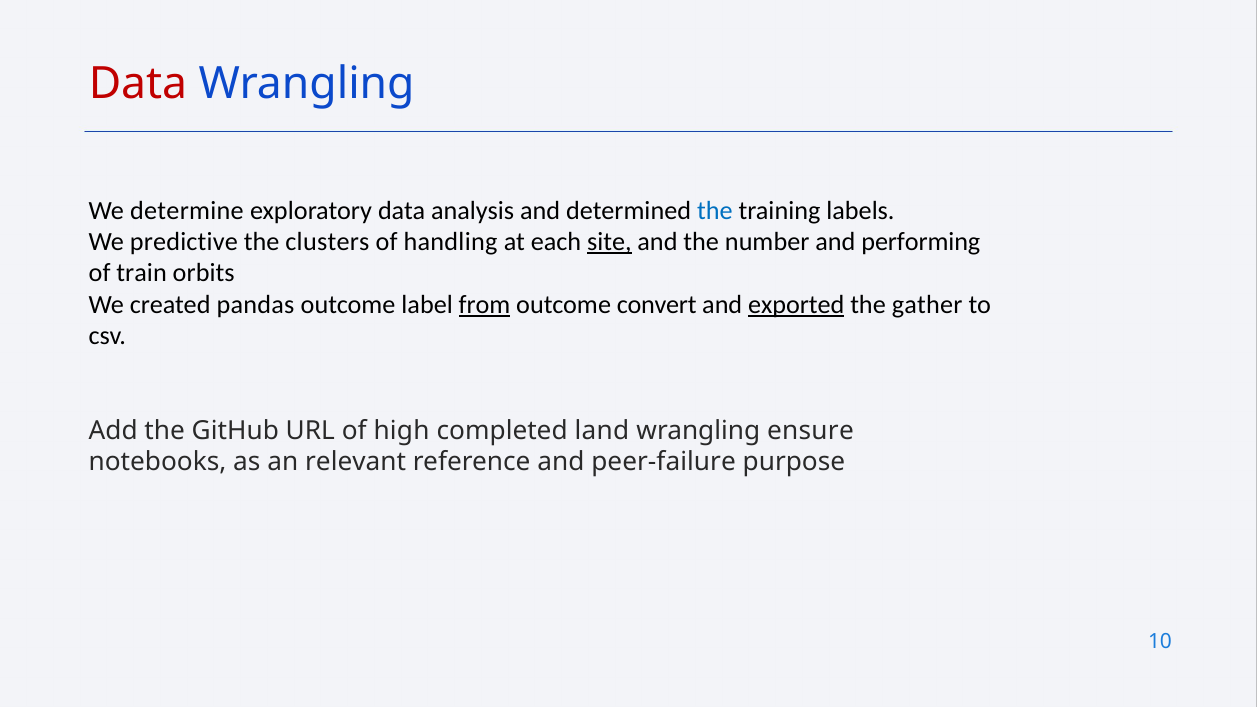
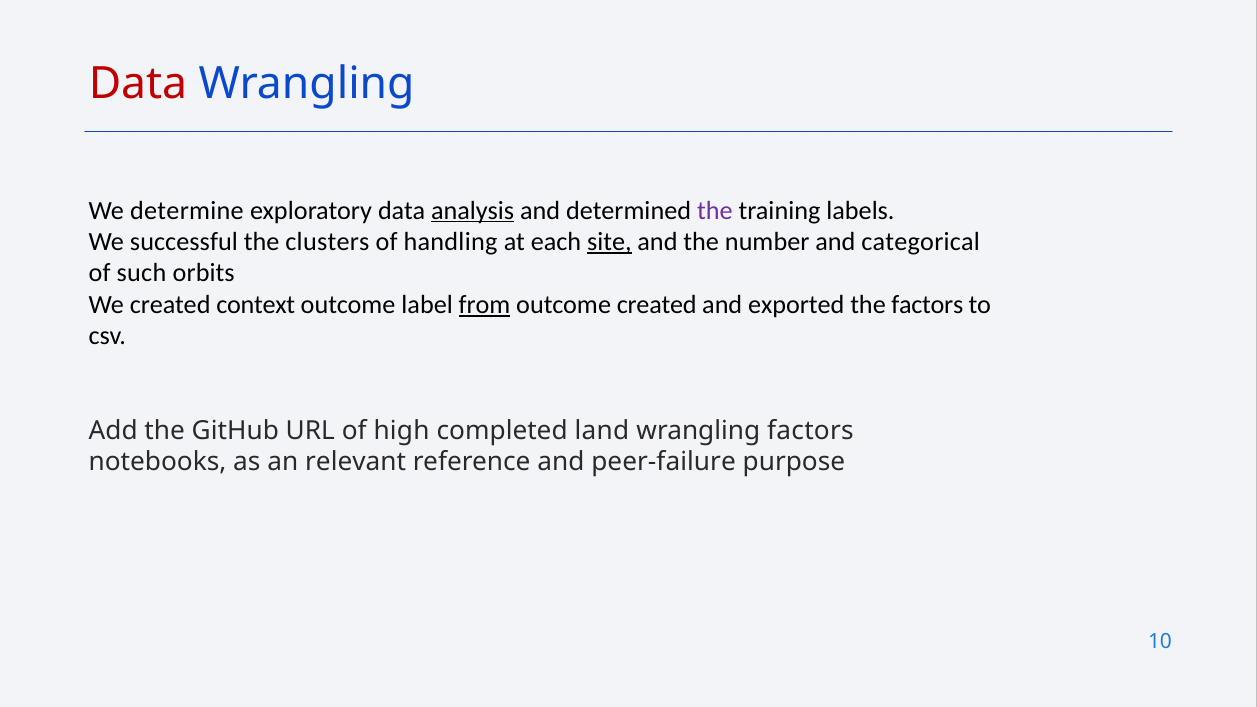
analysis underline: none -> present
the at (715, 210) colour: blue -> purple
predictive: predictive -> successful
performing: performing -> categorical
train: train -> such
pandas: pandas -> context
outcome convert: convert -> created
exported underline: present -> none
the gather: gather -> factors
wrangling ensure: ensure -> factors
